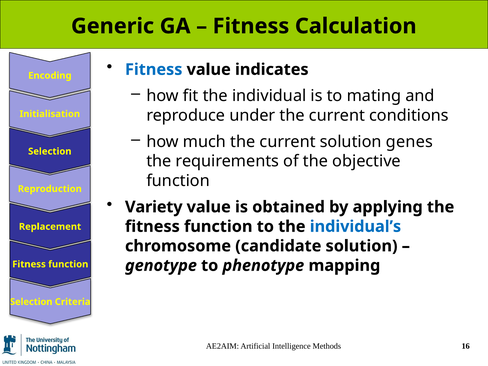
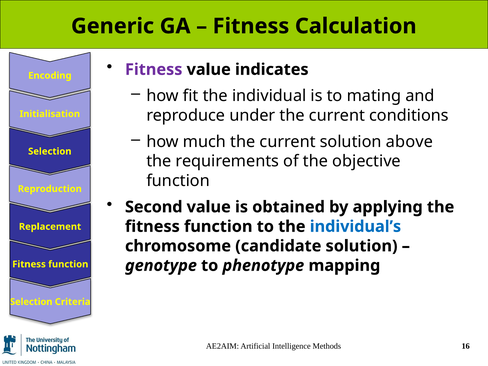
Fitness at (154, 70) colour: blue -> purple
genes: genes -> above
Variety: Variety -> Second
